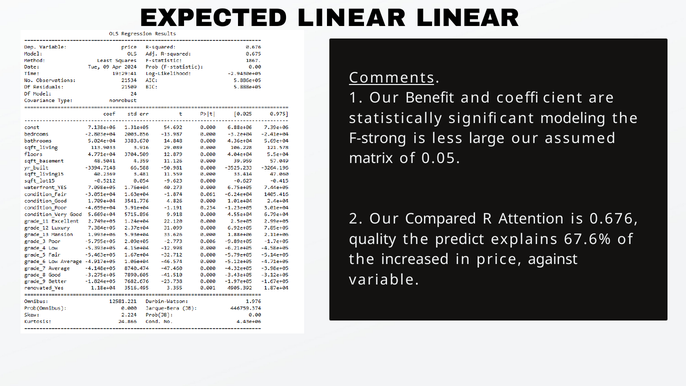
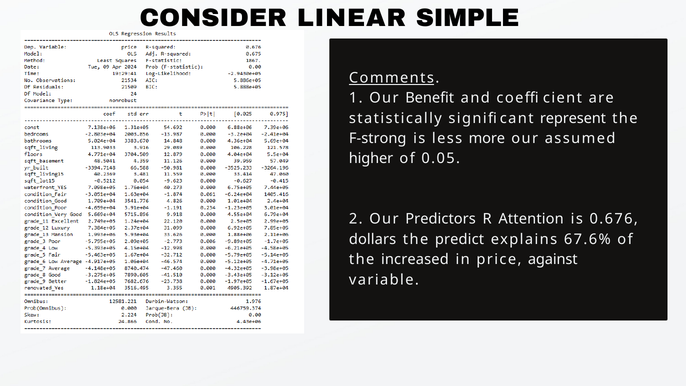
EXPECTED: EXPECTED -> CONSIDER
LINEAR LINEAR: LINEAR -> SIMPLE
modeling: modeling -> represent
large: large -> more
matrix: matrix -> higher
Compared: Compared -> Predictors
quality: quality -> dollars
